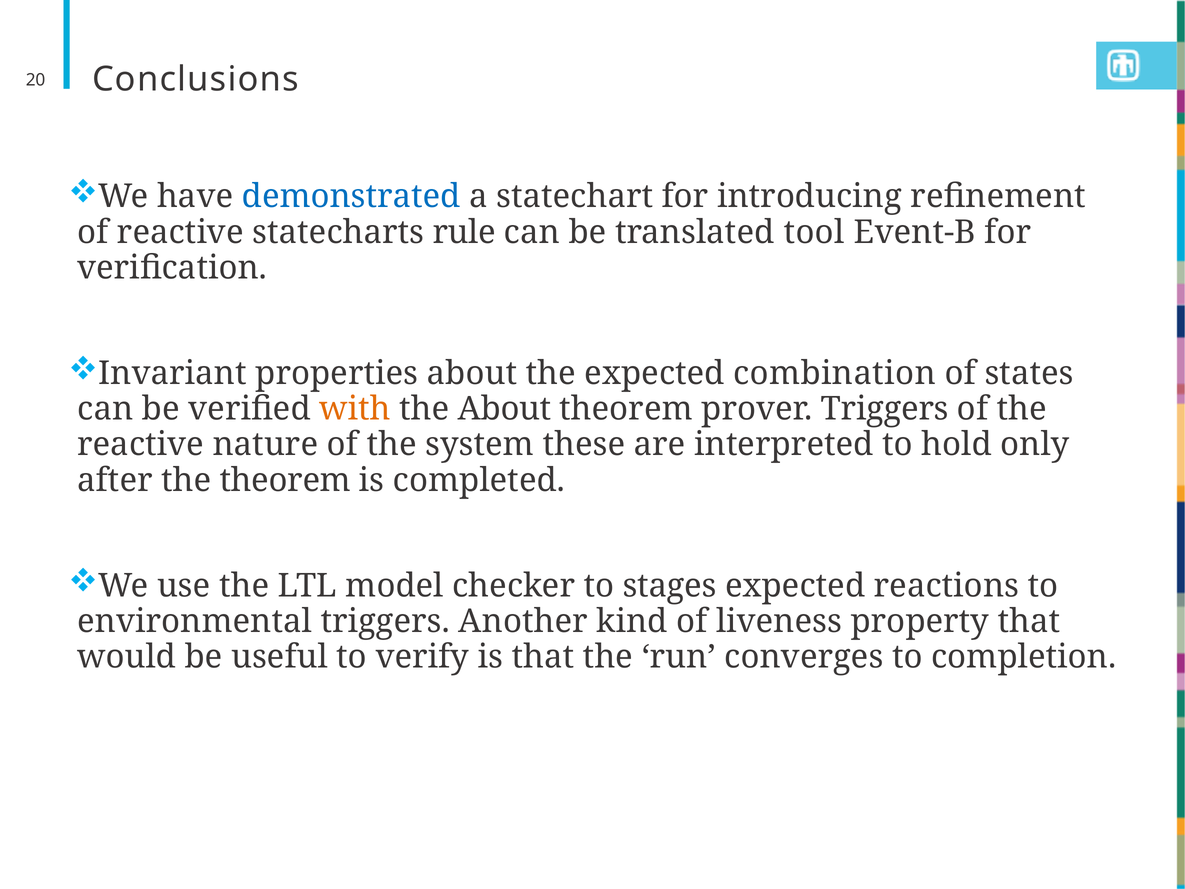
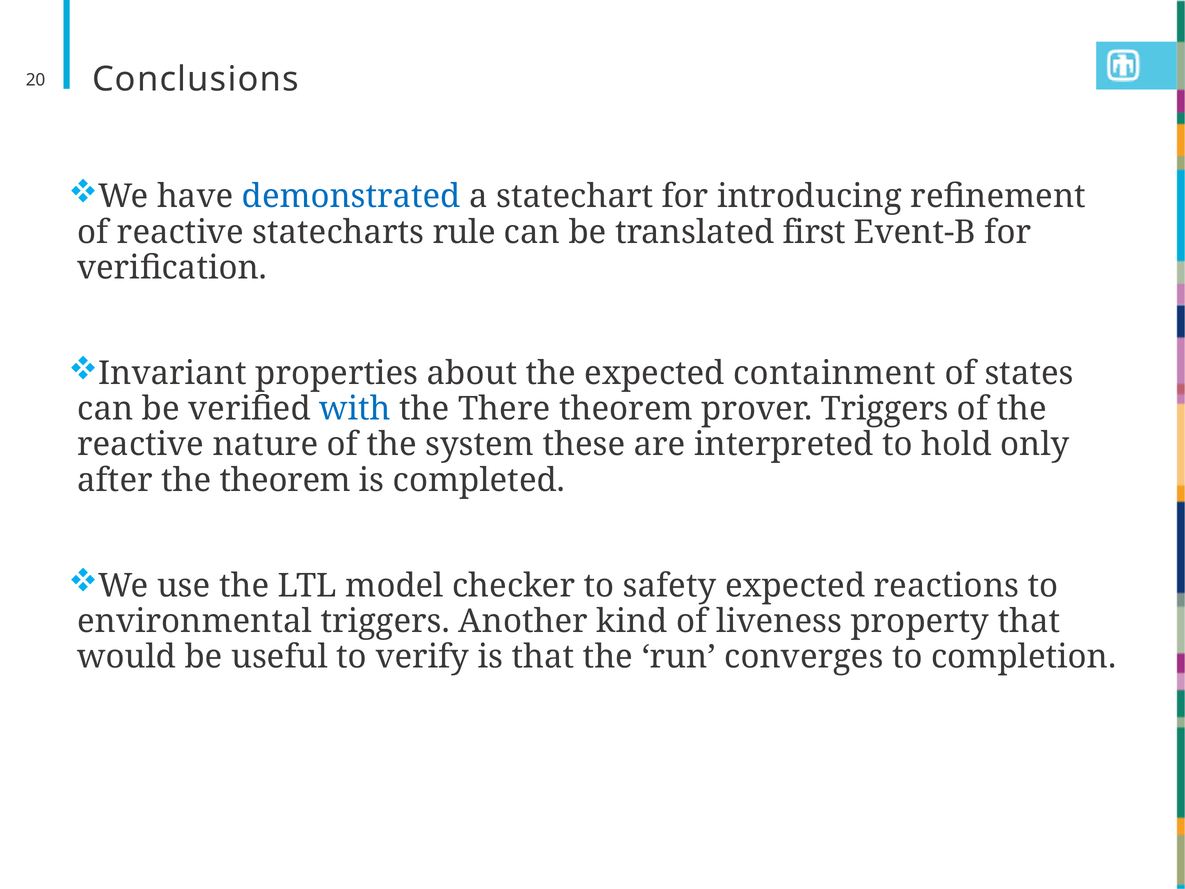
tool: tool -> first
combination: combination -> containment
with colour: orange -> blue
the About: About -> There
stages: stages -> safety
